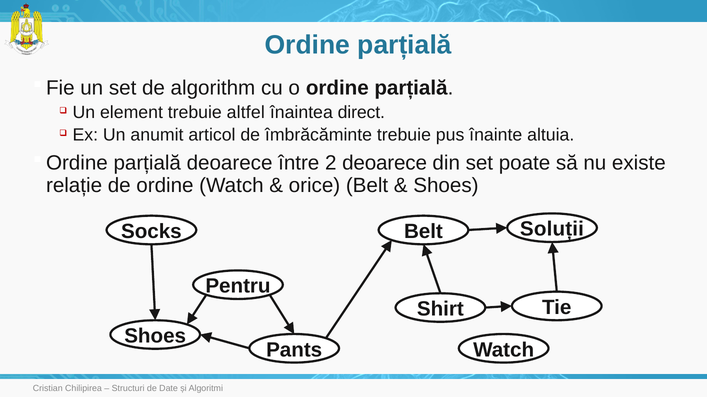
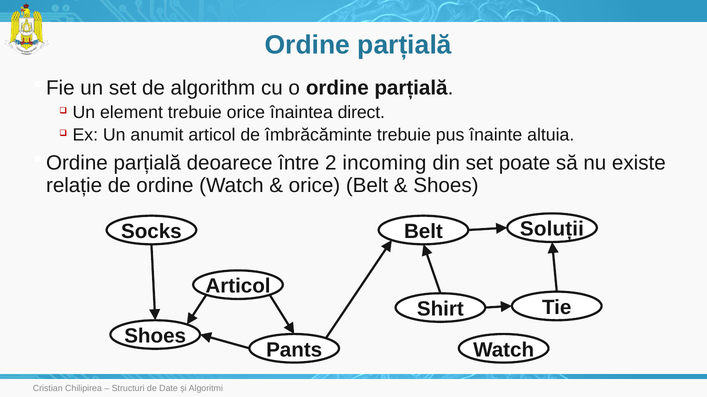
trebuie altfel: altfel -> orice
2 deoarece: deoarece -> incoming
Pentru at (238, 287): Pentru -> Articol
